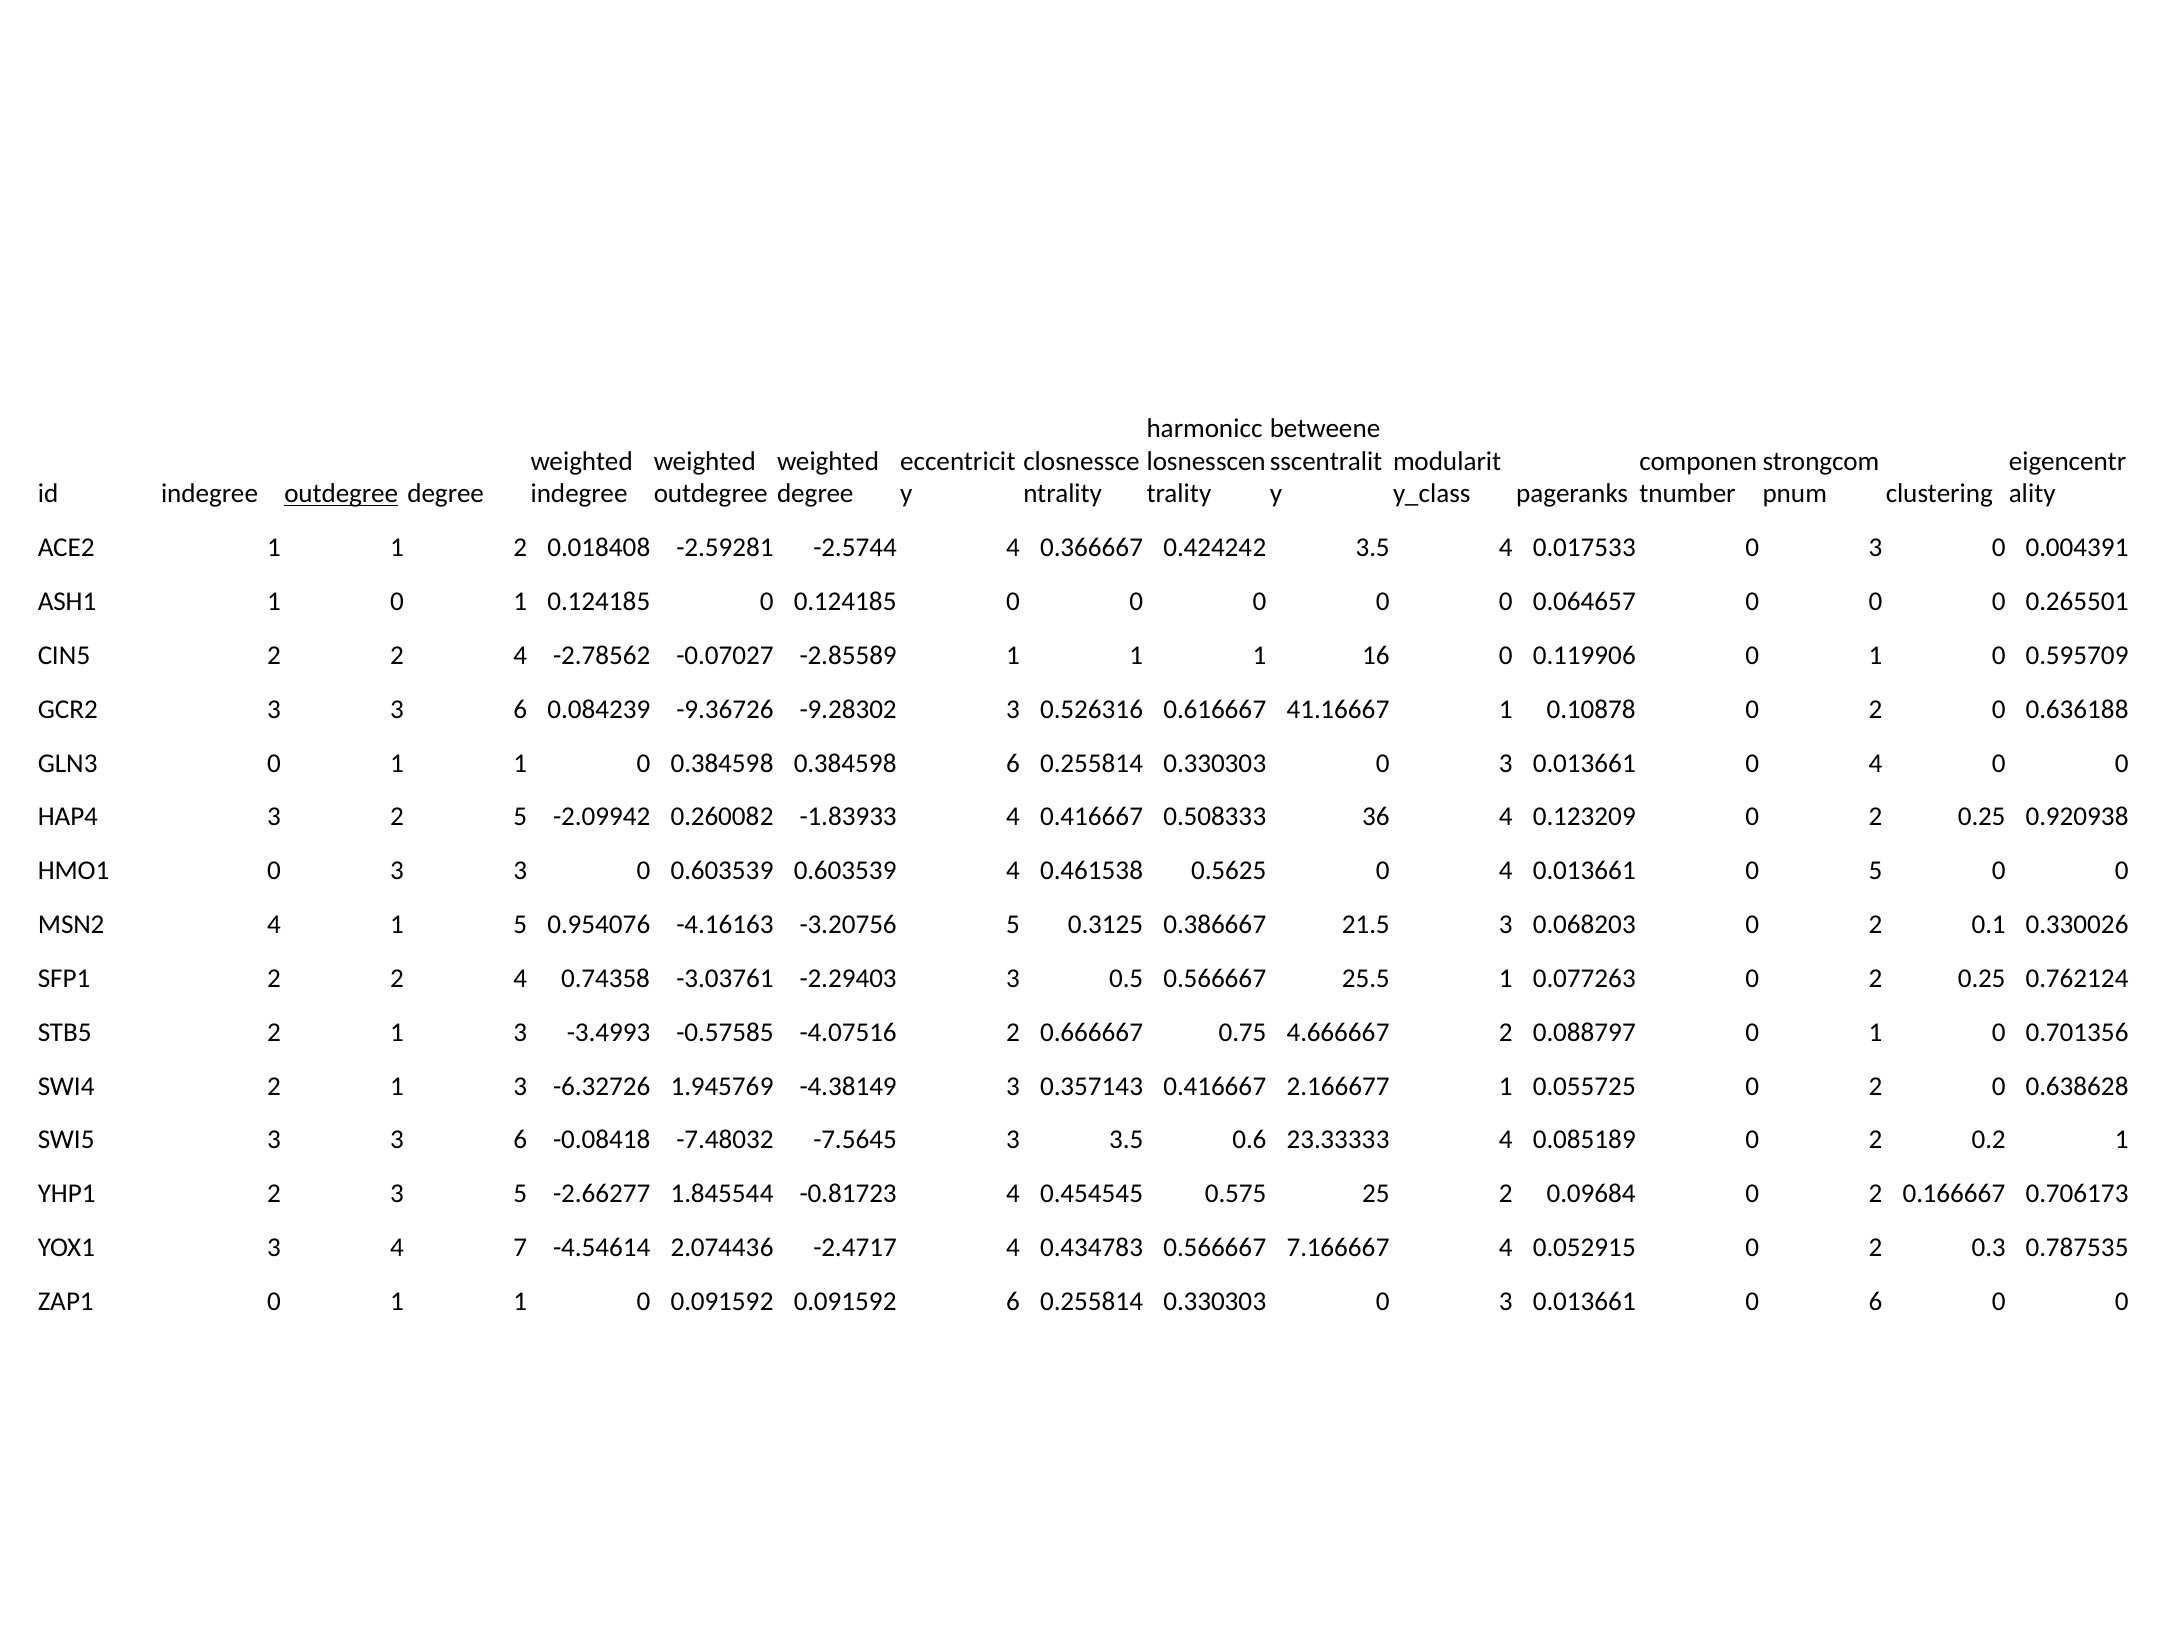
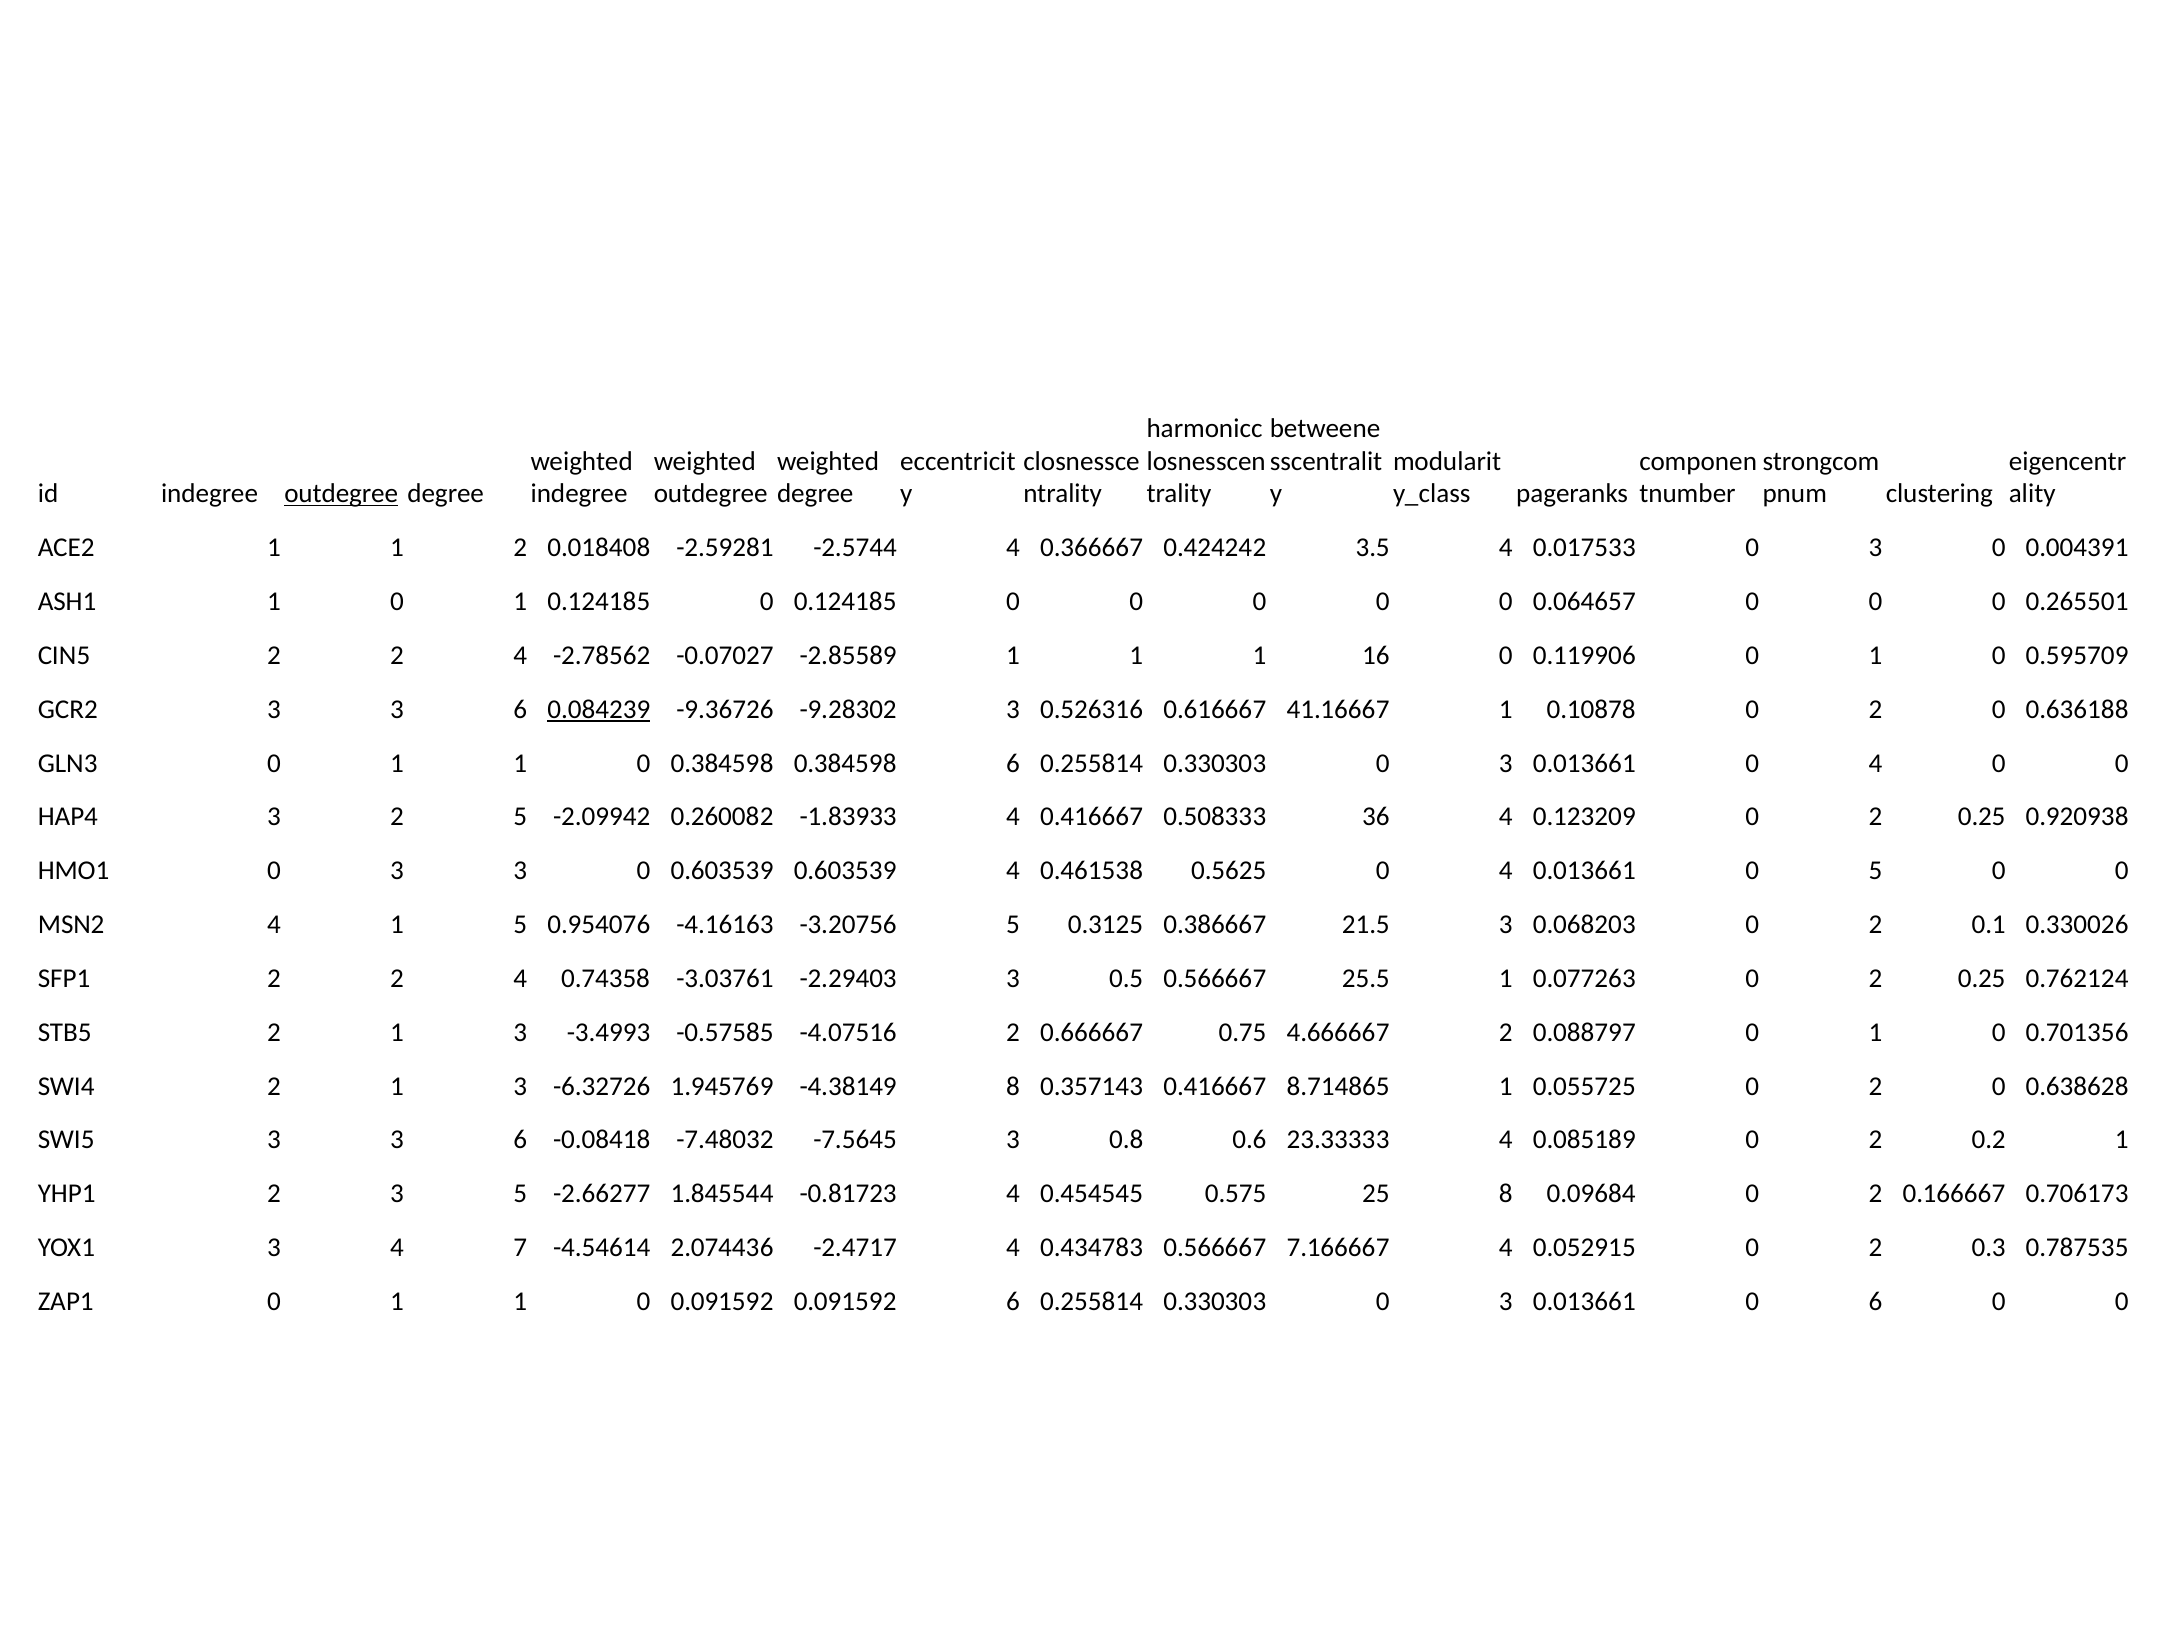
0.084239 underline: none -> present
-4.38149 3: 3 -> 8
2.166677: 2.166677 -> 8.714865
3 3.5: 3.5 -> 0.8
25 2: 2 -> 8
